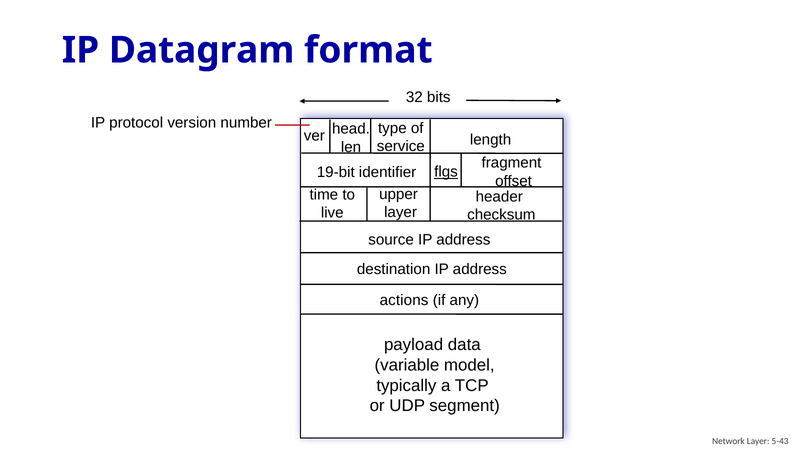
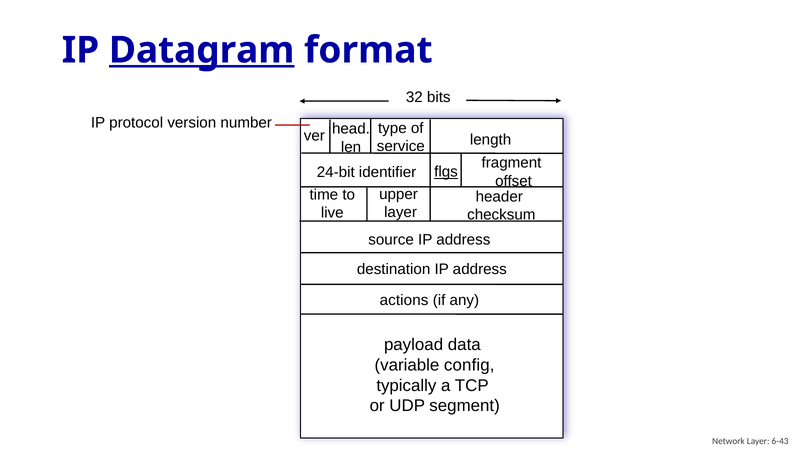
Datagram underline: none -> present
19-bit: 19-bit -> 24-bit
model: model -> config
5-43: 5-43 -> 6-43
